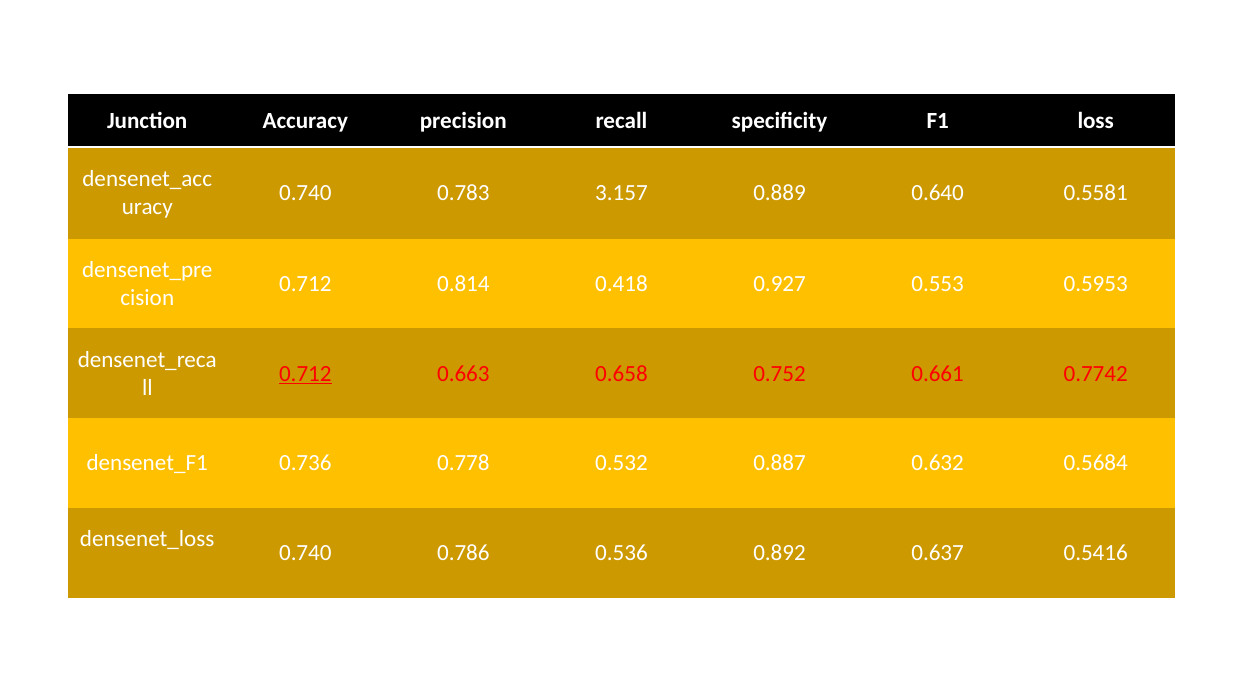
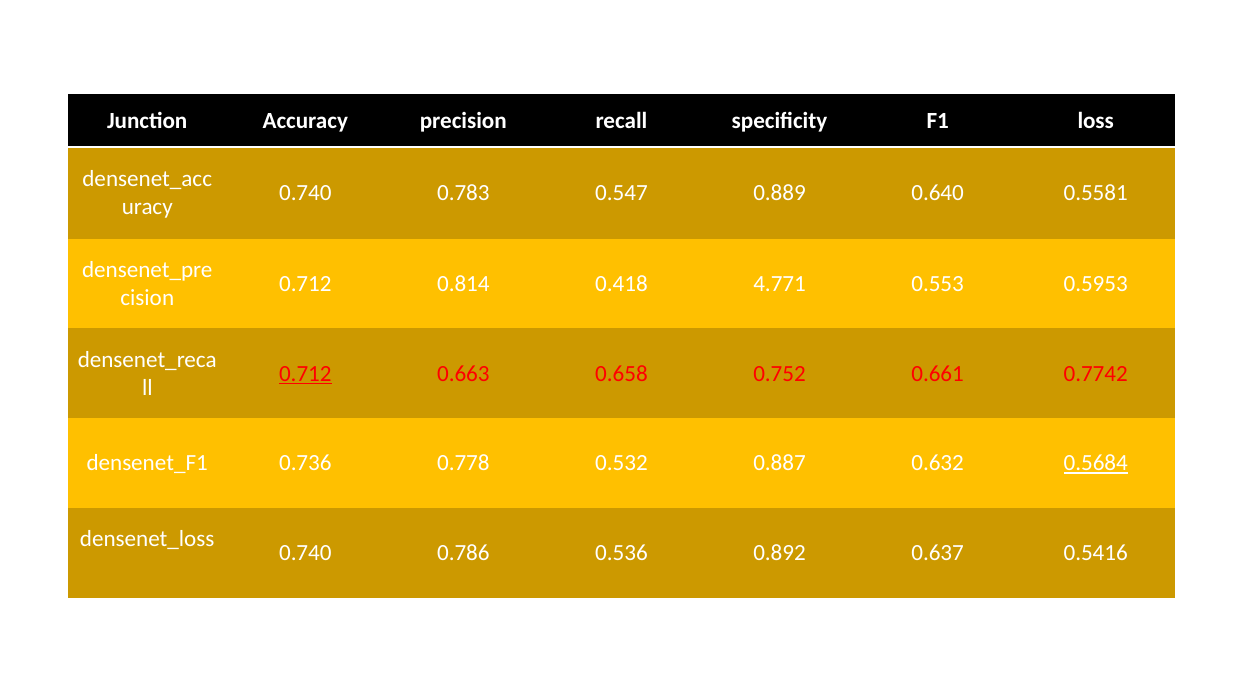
3.157: 3.157 -> 0.547
0.927: 0.927 -> 4.771
0.5684 underline: none -> present
